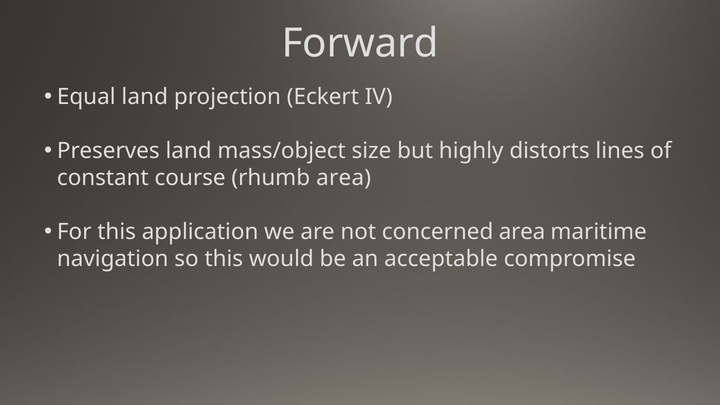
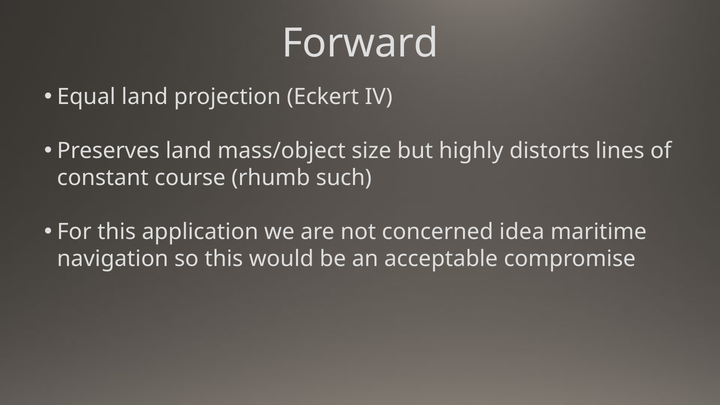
rhumb area: area -> such
concerned area: area -> idea
